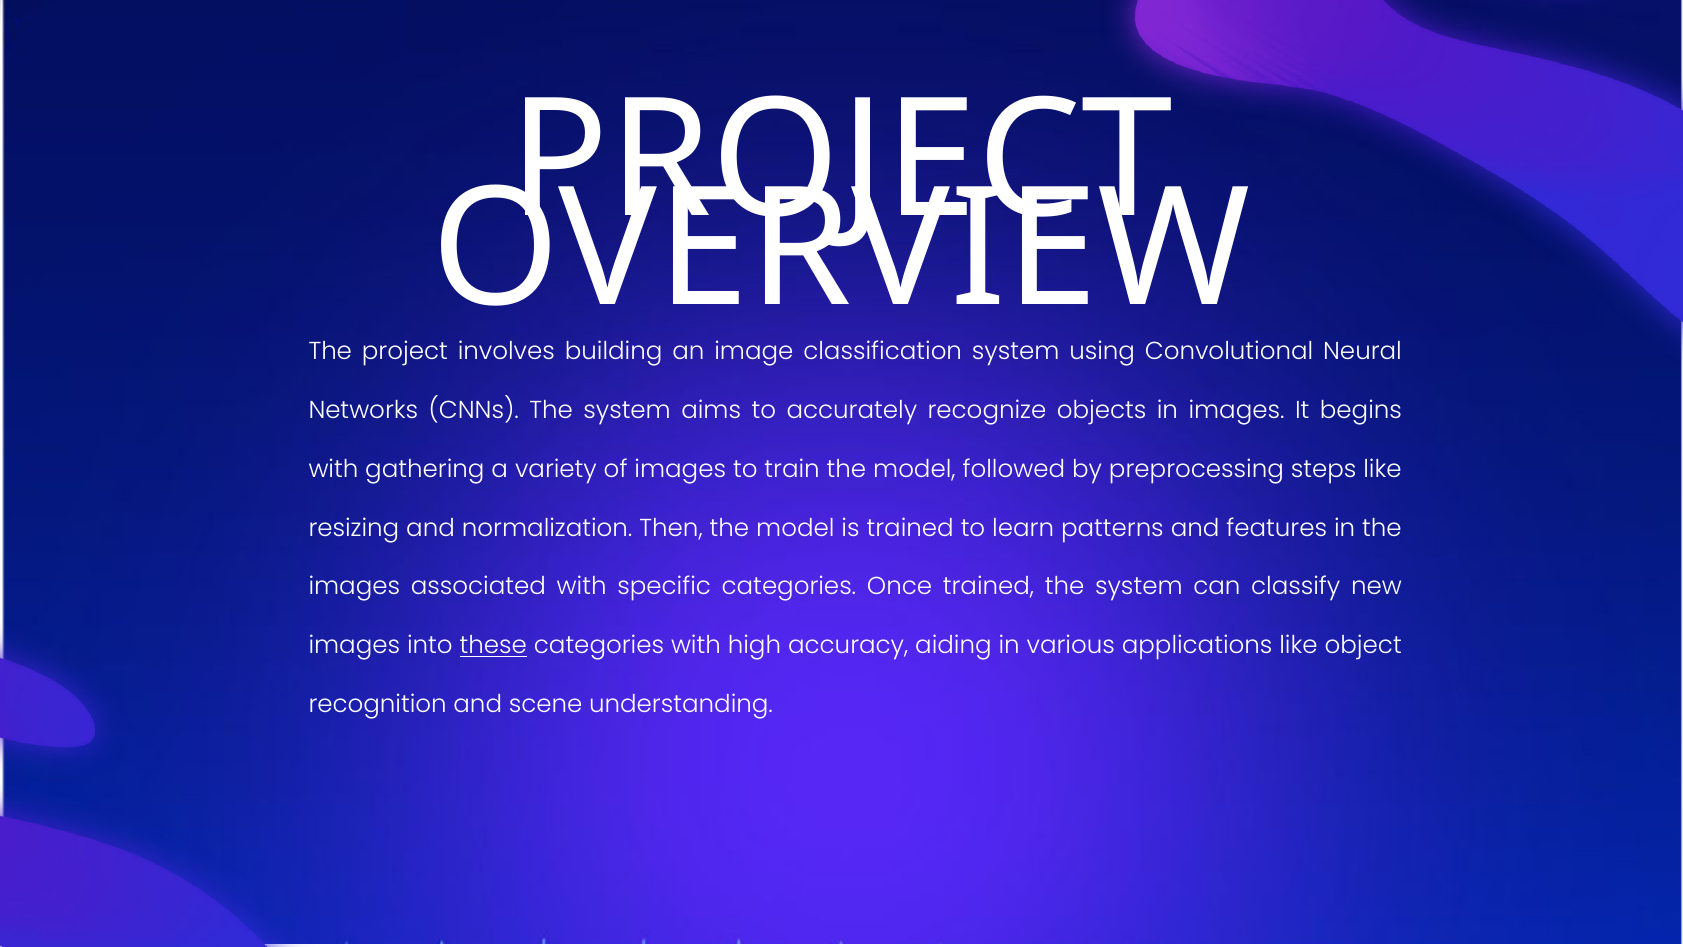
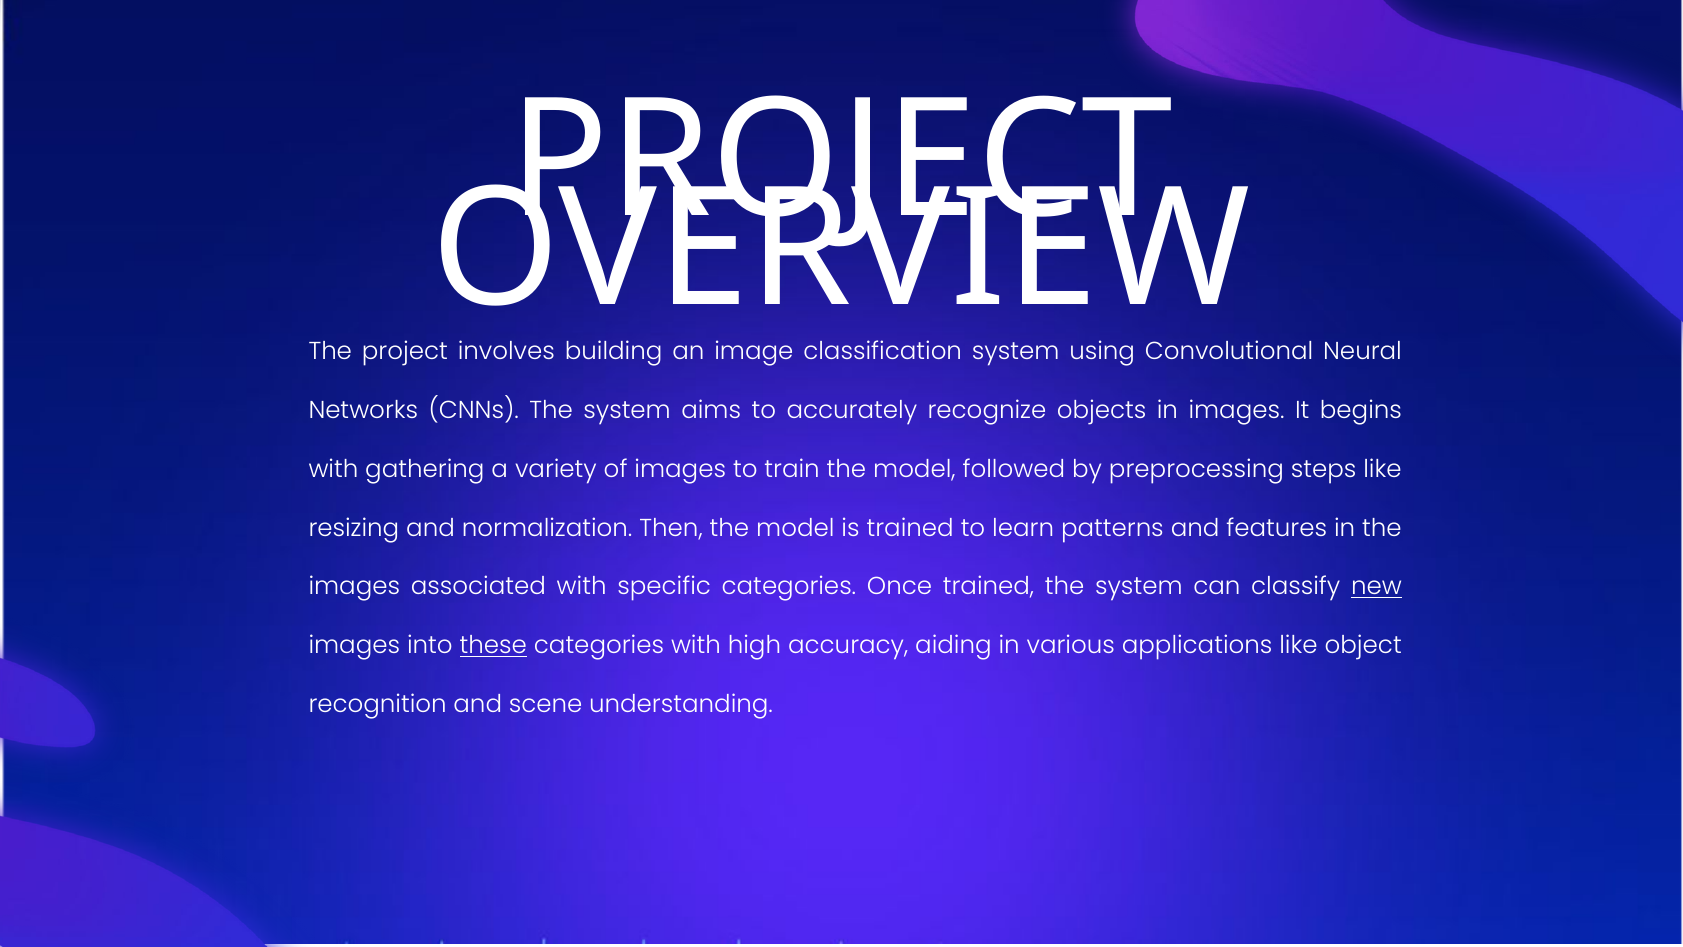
new underline: none -> present
